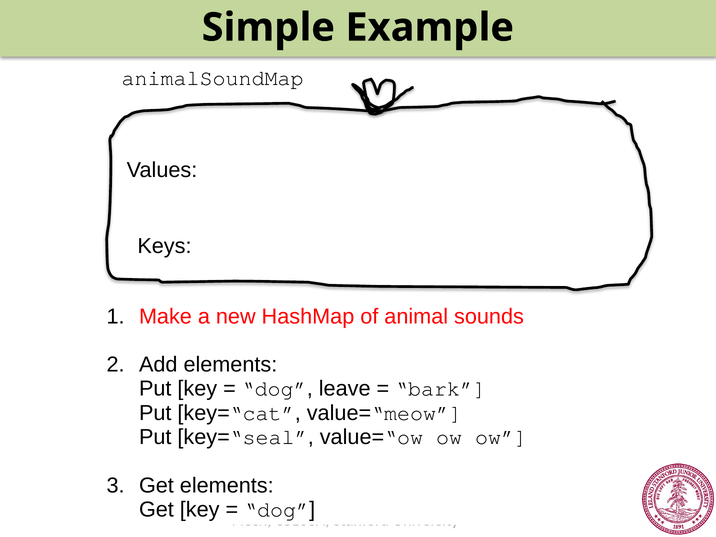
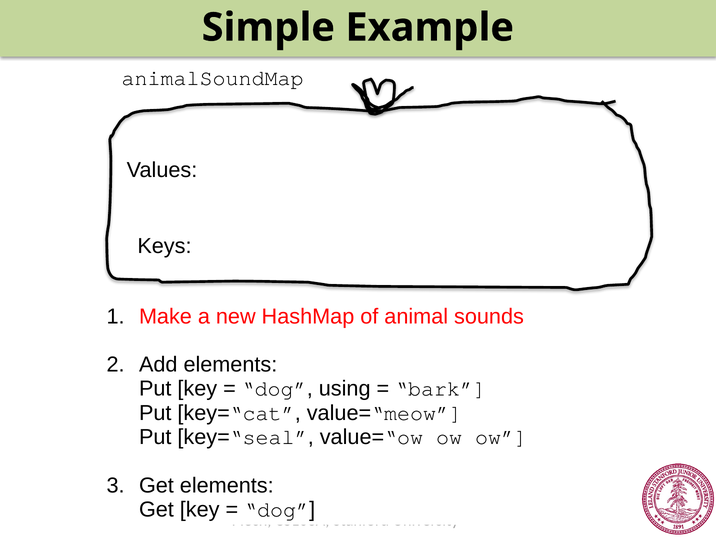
leave: leave -> using
